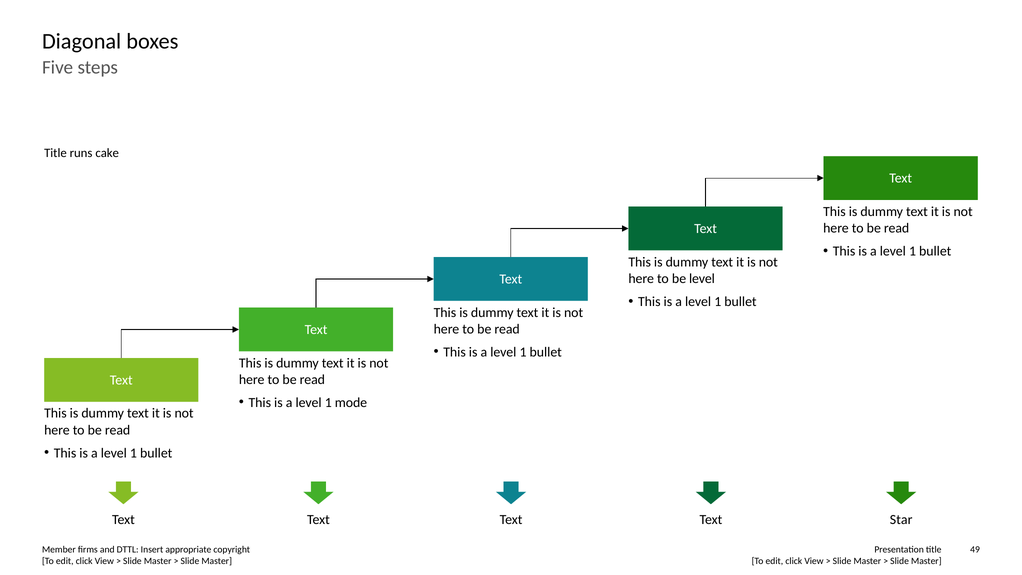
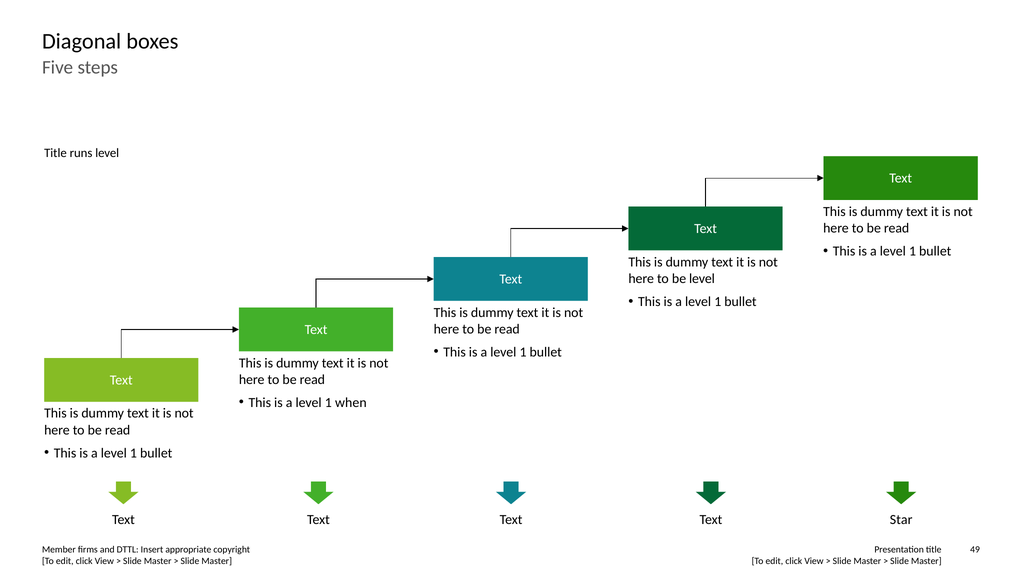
runs cake: cake -> level
mode: mode -> when
